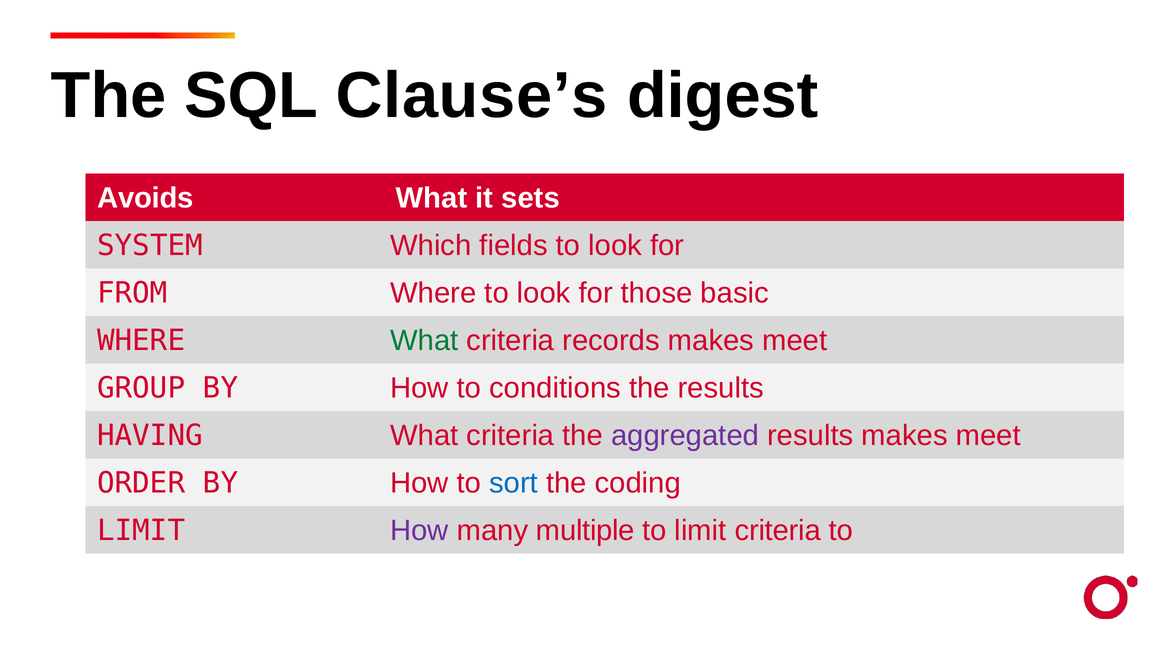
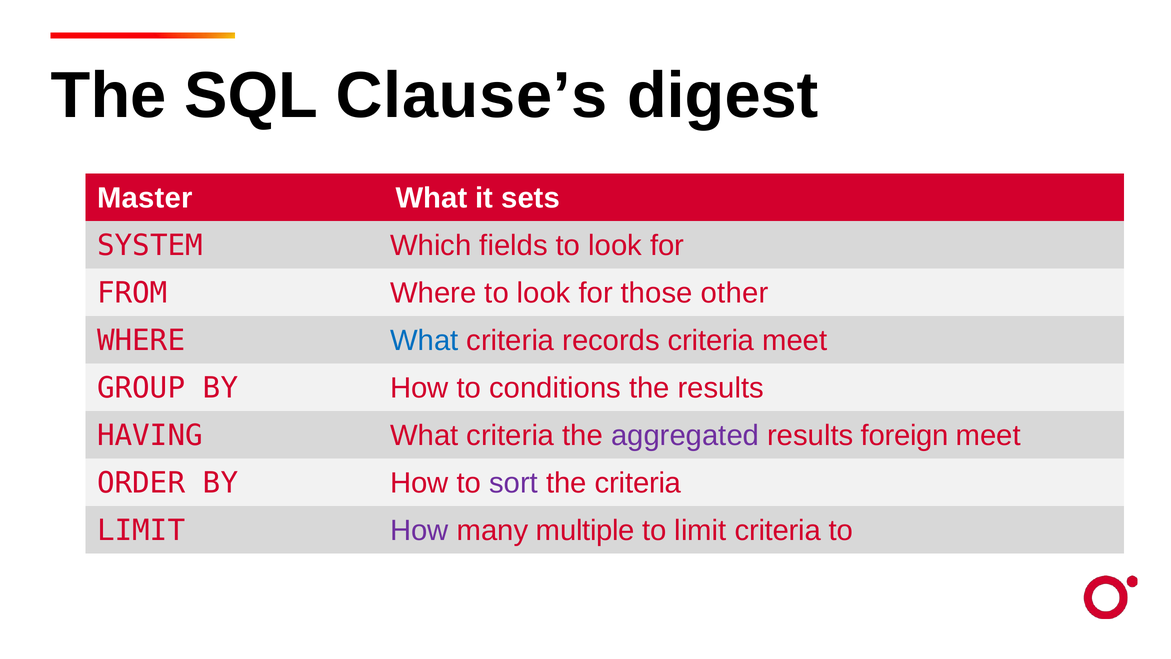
Avoids: Avoids -> Master
basic: basic -> other
What at (424, 340) colour: green -> blue
records makes: makes -> criteria
results makes: makes -> foreign
sort colour: blue -> purple
the coding: coding -> criteria
